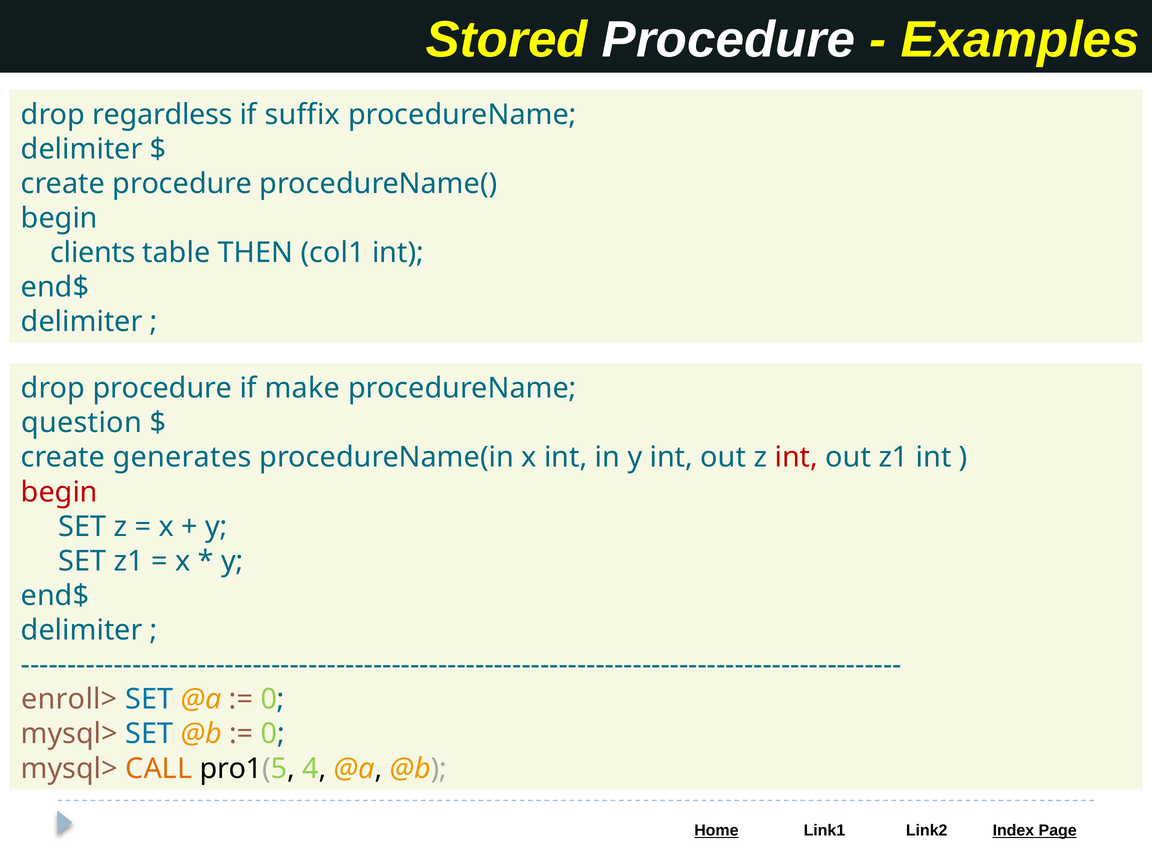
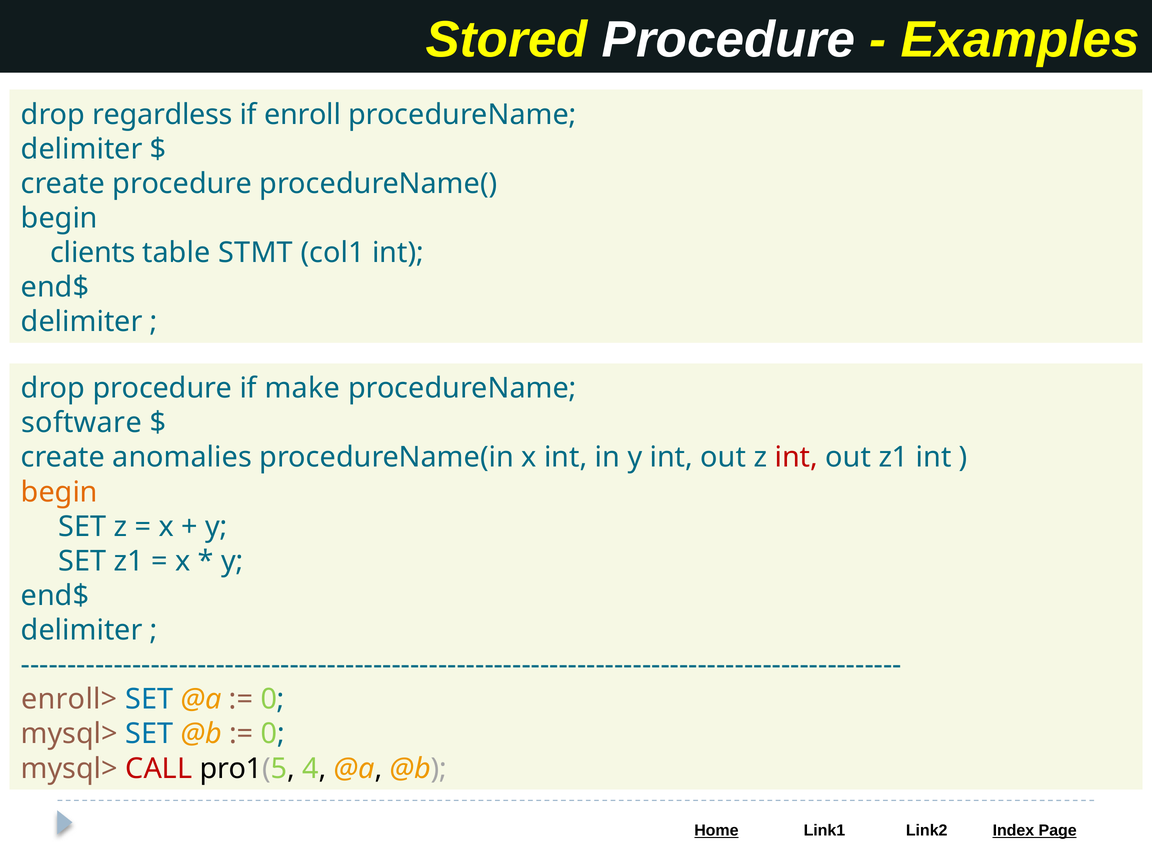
suffix: suffix -> enroll
THEN: THEN -> STMT
question: question -> software
generates: generates -> anomalies
begin at (59, 492) colour: red -> orange
CALL colour: orange -> red
